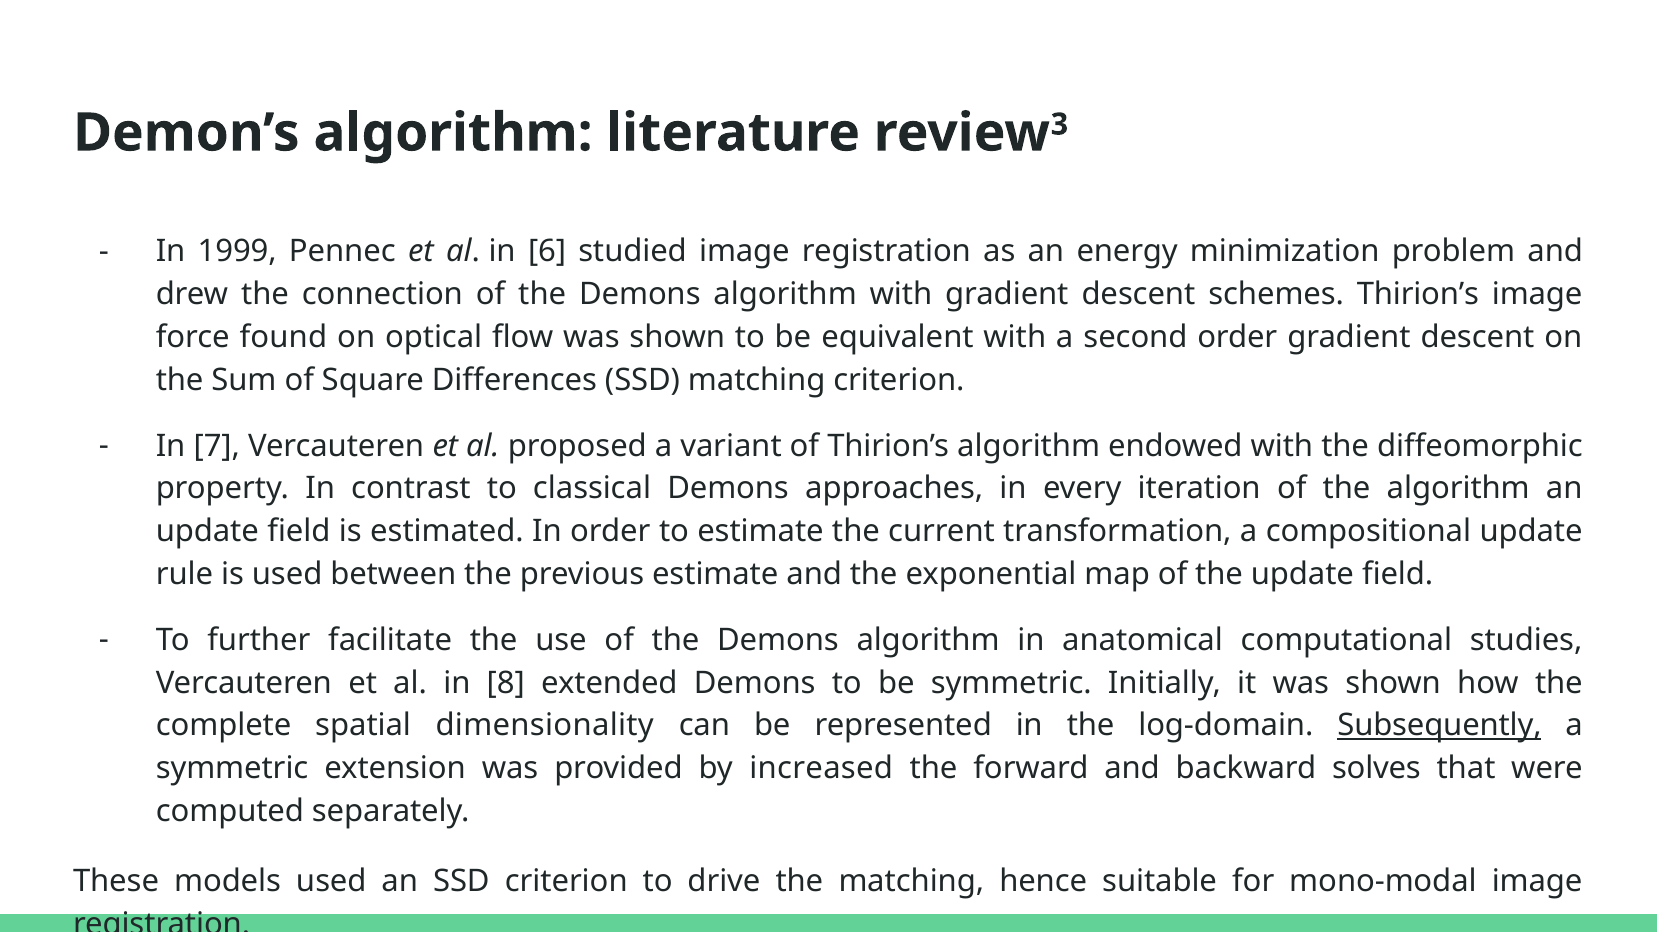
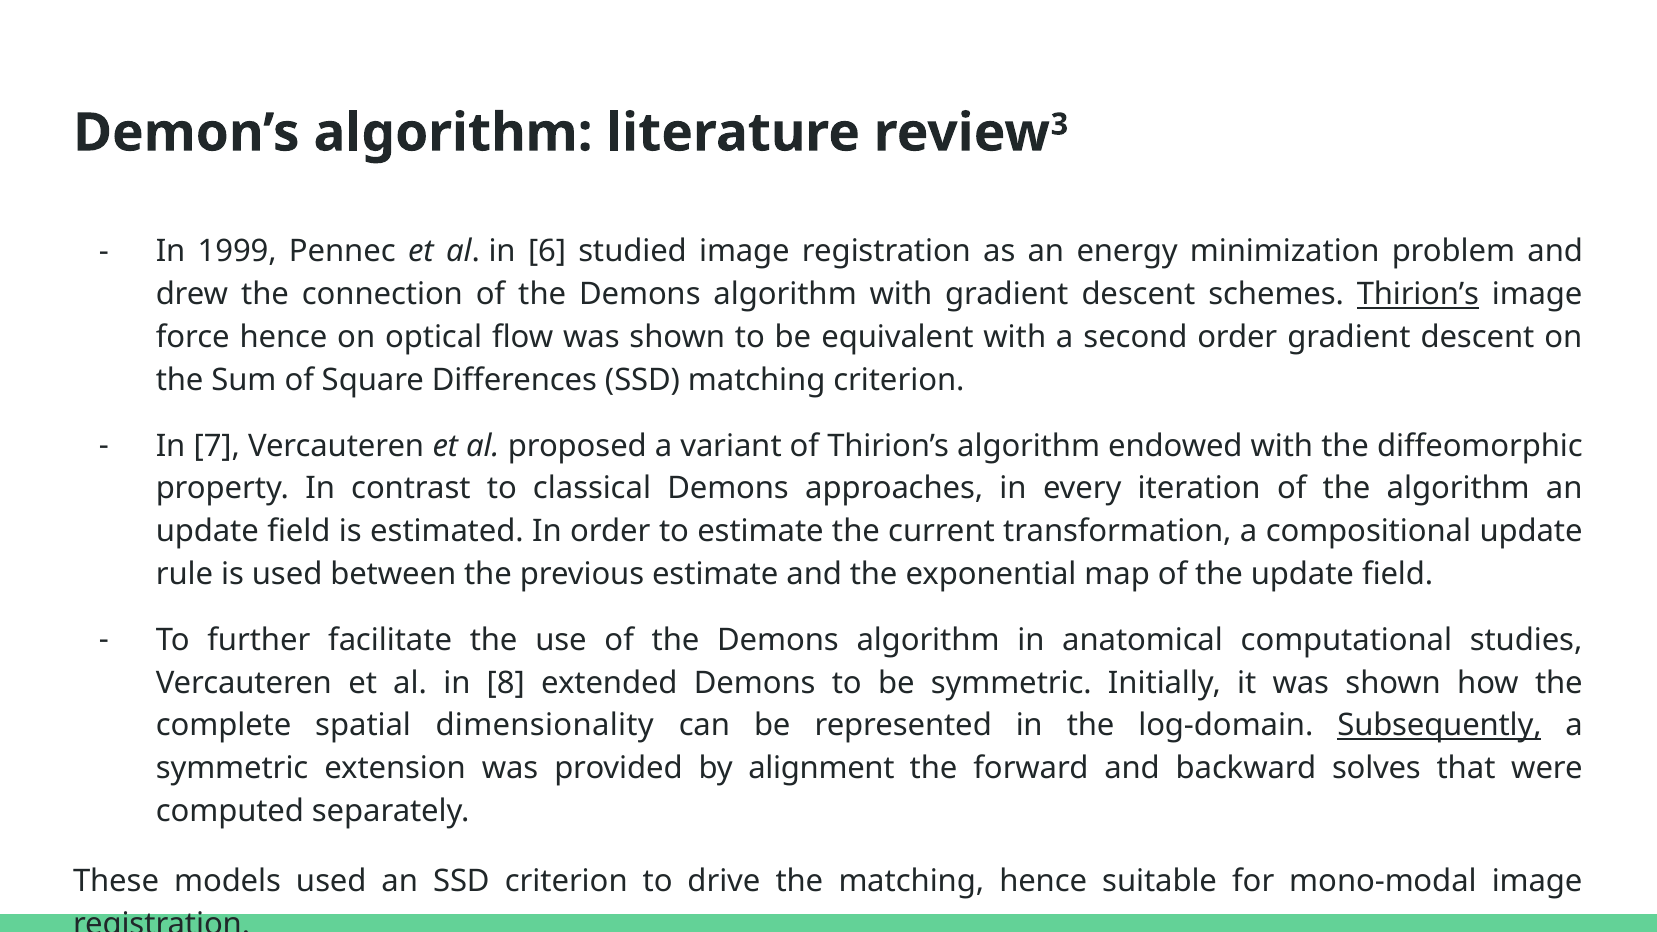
Thirion’s at (1418, 295) underline: none -> present
force found: found -> hence
increased: increased -> alignment
